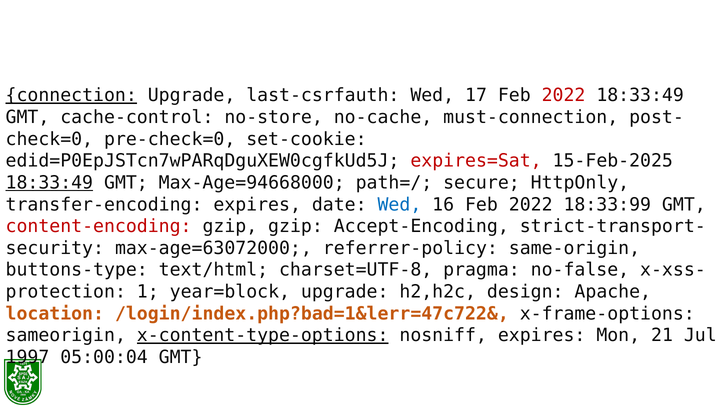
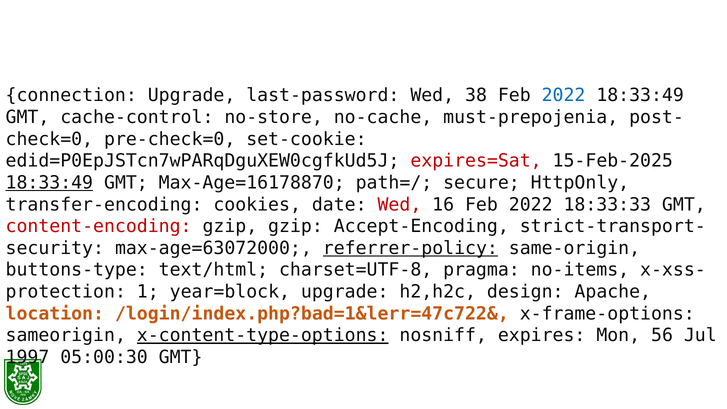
connection underline: present -> none
last-csrfauth: last-csrfauth -> last-password
17: 17 -> 38
2022 at (564, 95) colour: red -> blue
must-connection: must-connection -> must-prepojenia
Max-Age=94668000: Max-Age=94668000 -> Max-Age=16178870
transfer-encoding expires: expires -> cookies
Wed at (399, 204) colour: blue -> red
18:33:99: 18:33:99 -> 18:33:33
referrer-policy underline: none -> present
no-false: no-false -> no-items
21: 21 -> 56
05:00:04: 05:00:04 -> 05:00:30
